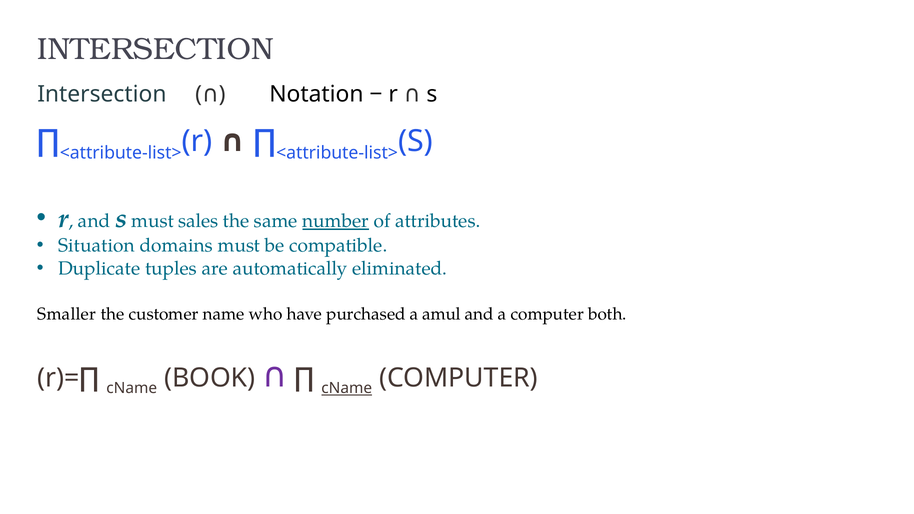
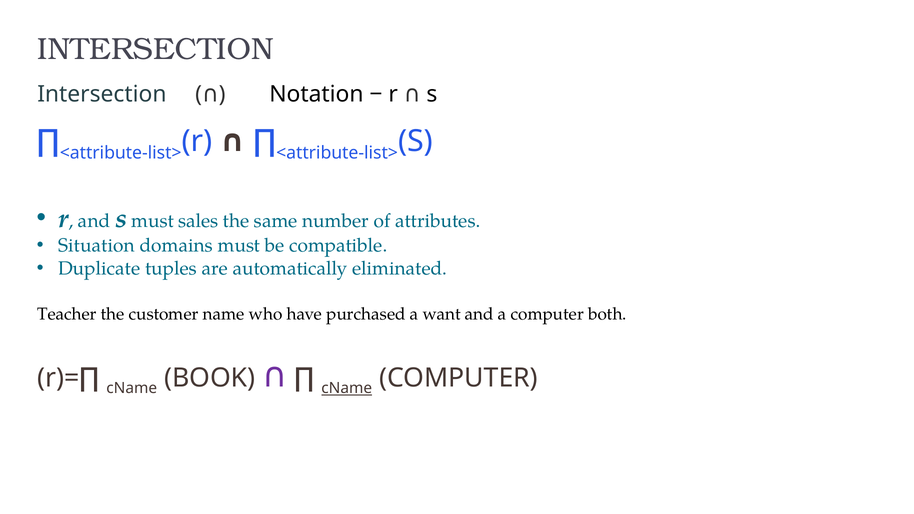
number underline: present -> none
Smaller: Smaller -> Teacher
amul: amul -> want
